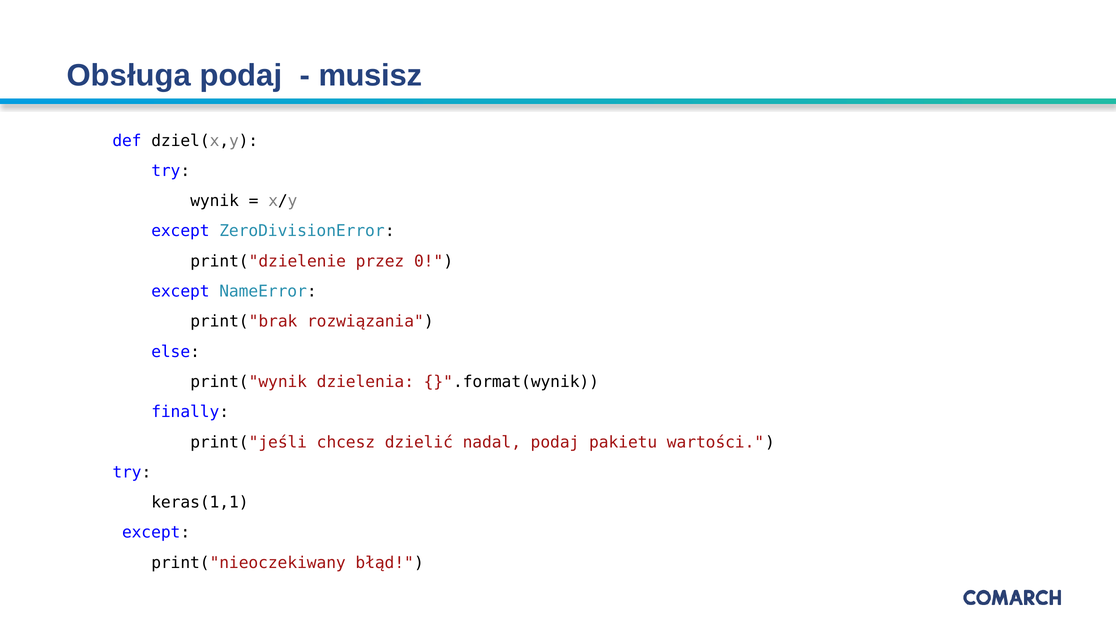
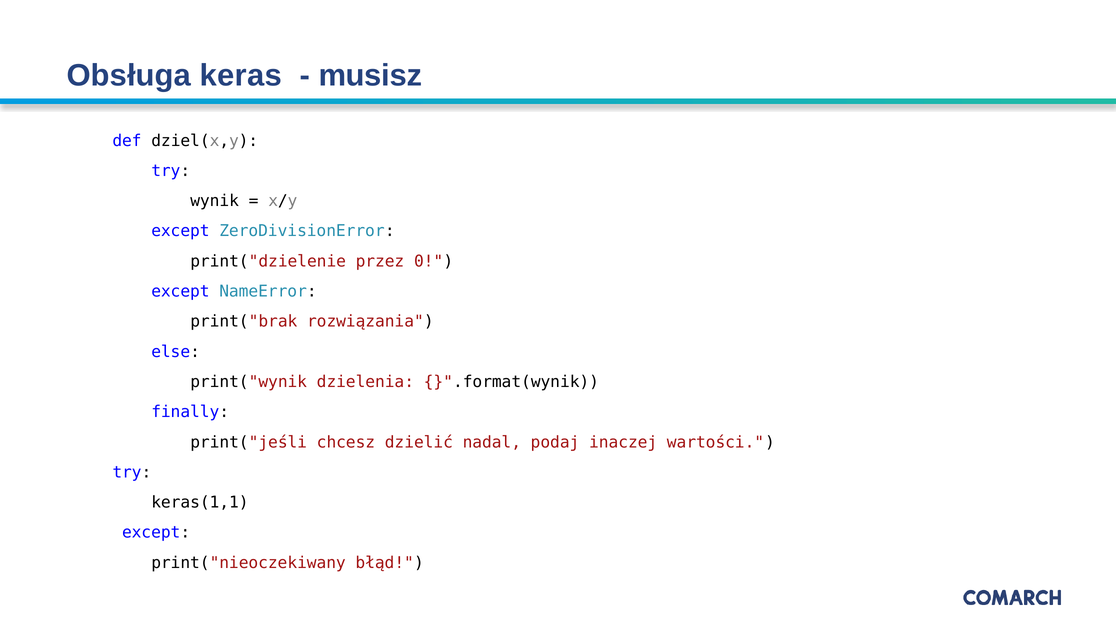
Obsługa podaj: podaj -> keras
pakietu: pakietu -> inaczej
